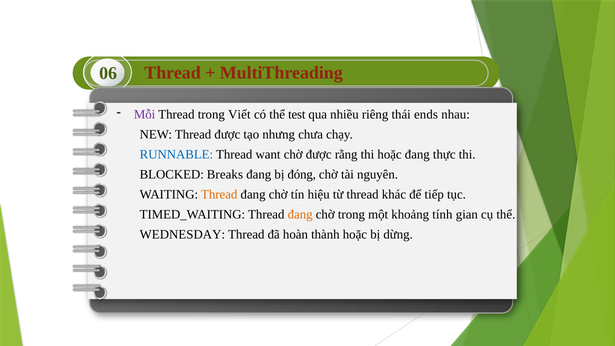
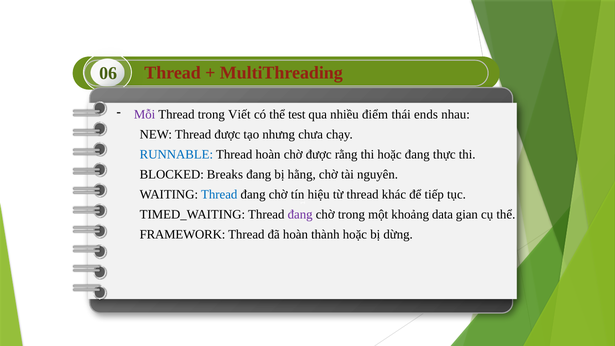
riêng: riêng -> điểm
Thread want: want -> hoàn
đóng: đóng -> hằng
Thread at (219, 194) colour: orange -> blue
đang at (300, 214) colour: orange -> purple
tính: tính -> data
WEDNESDAY: WEDNESDAY -> FRAMEWORK
